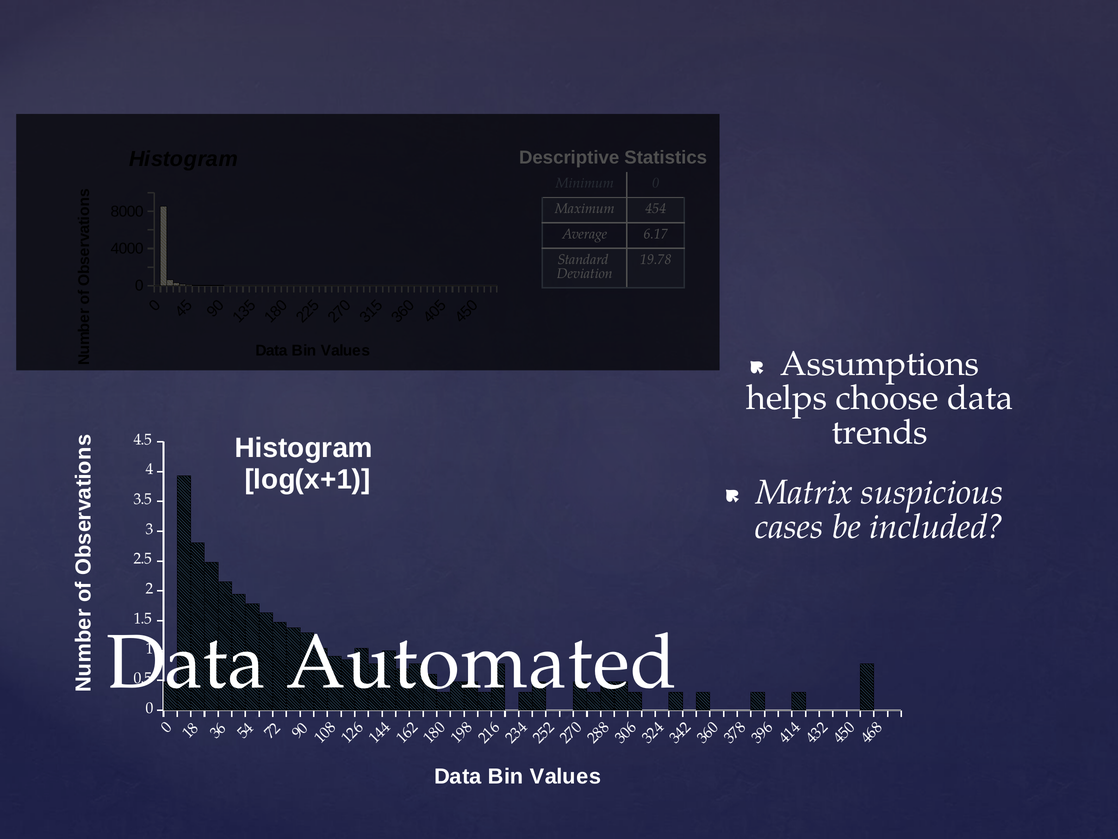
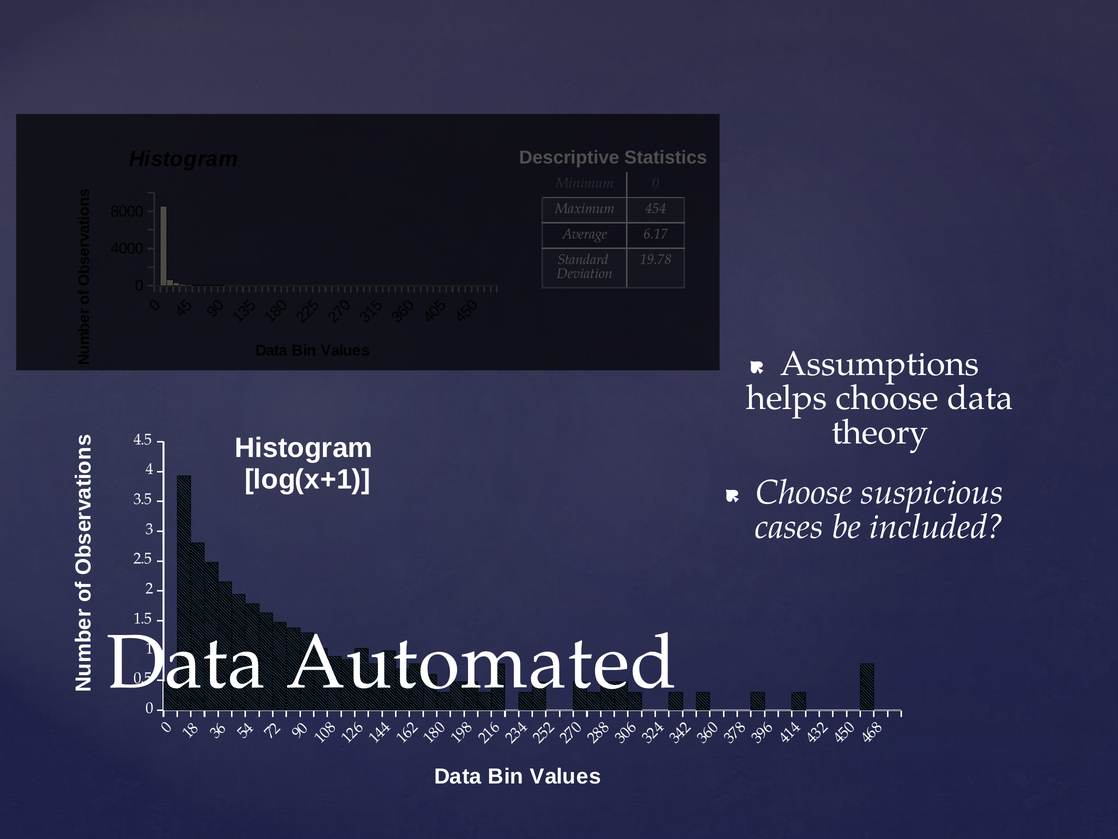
trends: trends -> theory
Matrix at (804, 492): Matrix -> Choose
